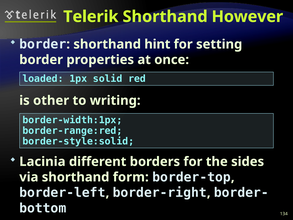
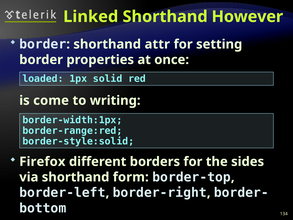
Telerik: Telerik -> Linked
hint: hint -> attr
other: other -> come
Lacinia: Lacinia -> Firefox
